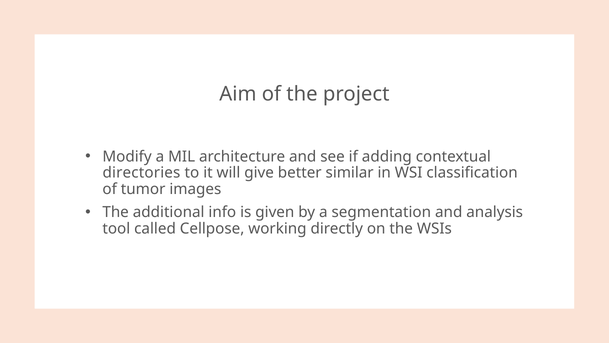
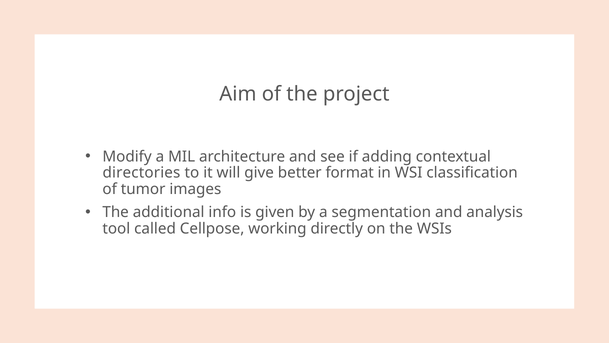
similar: similar -> format
